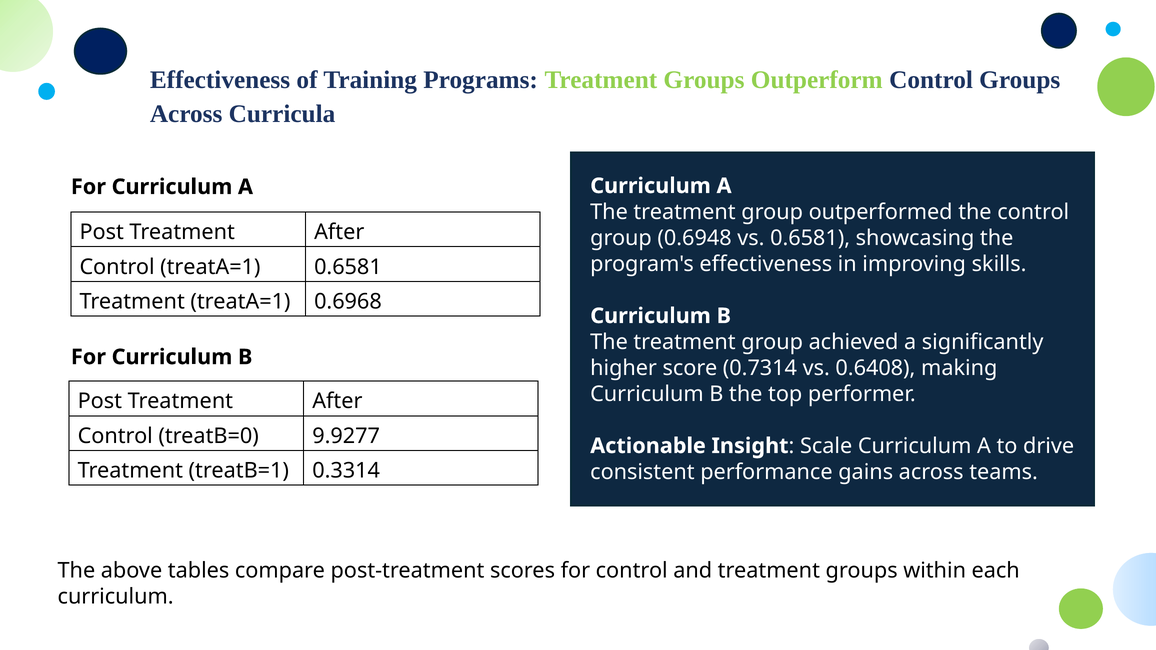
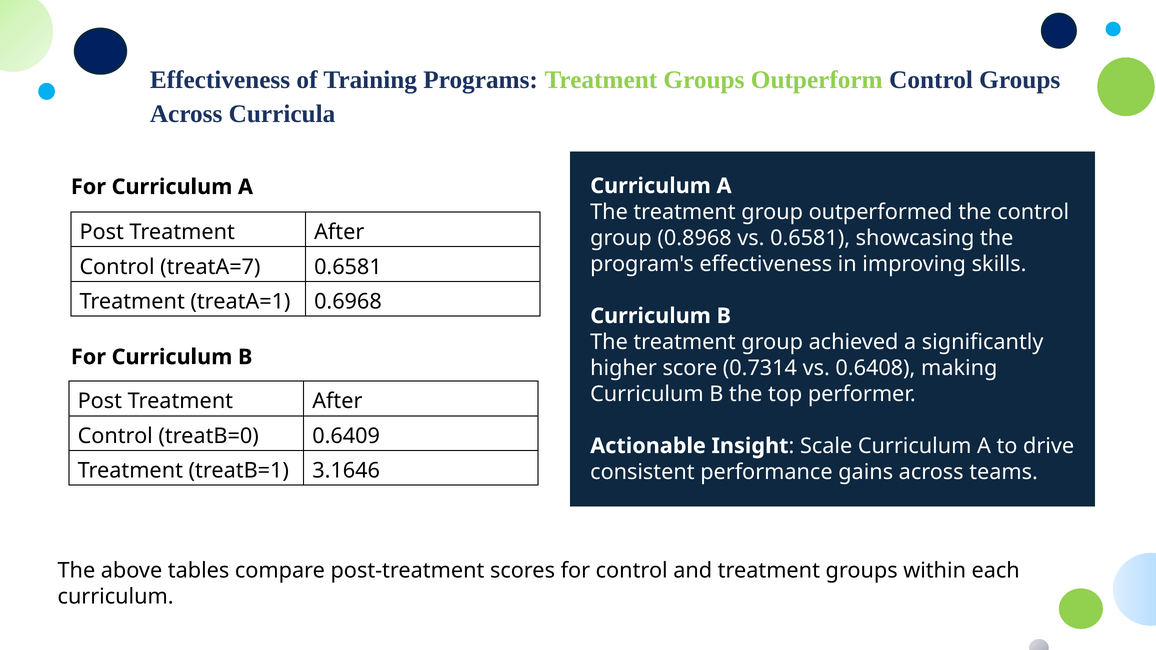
0.6948: 0.6948 -> 0.8968
Control treatA=1: treatA=1 -> treatA=7
9.9277: 9.9277 -> 0.6409
0.3314: 0.3314 -> 3.1646
